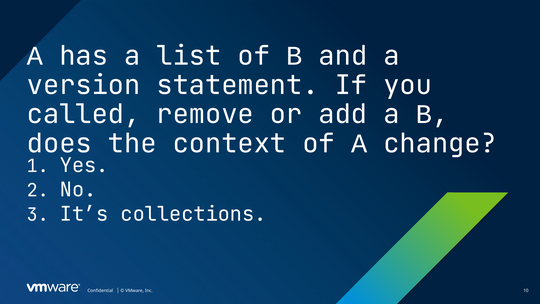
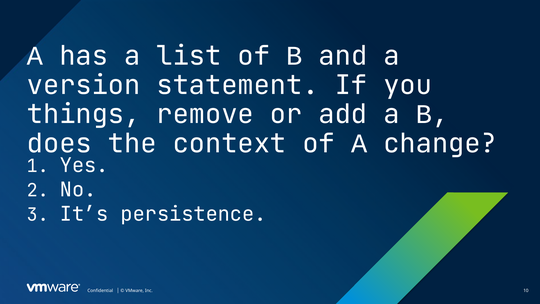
called: called -> things
collections: collections -> persistence
